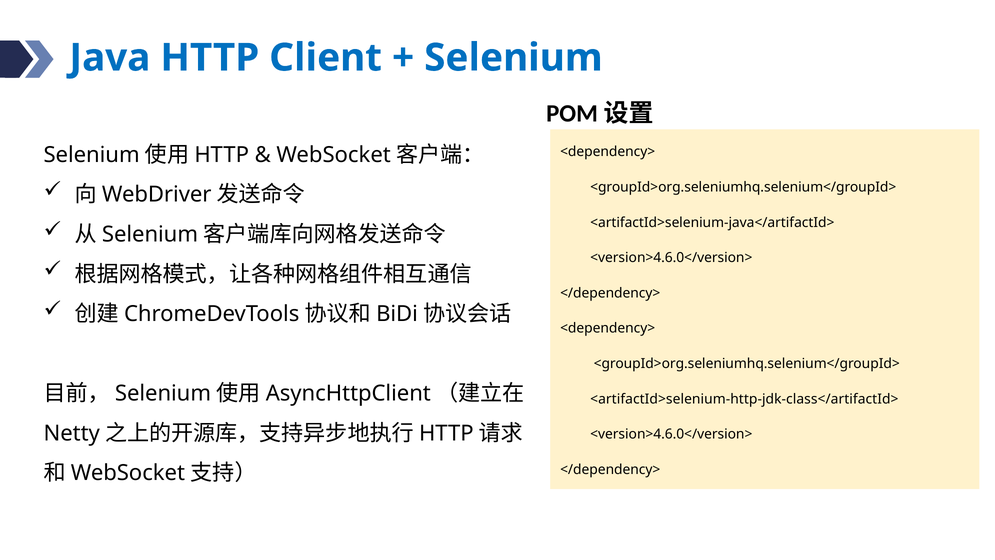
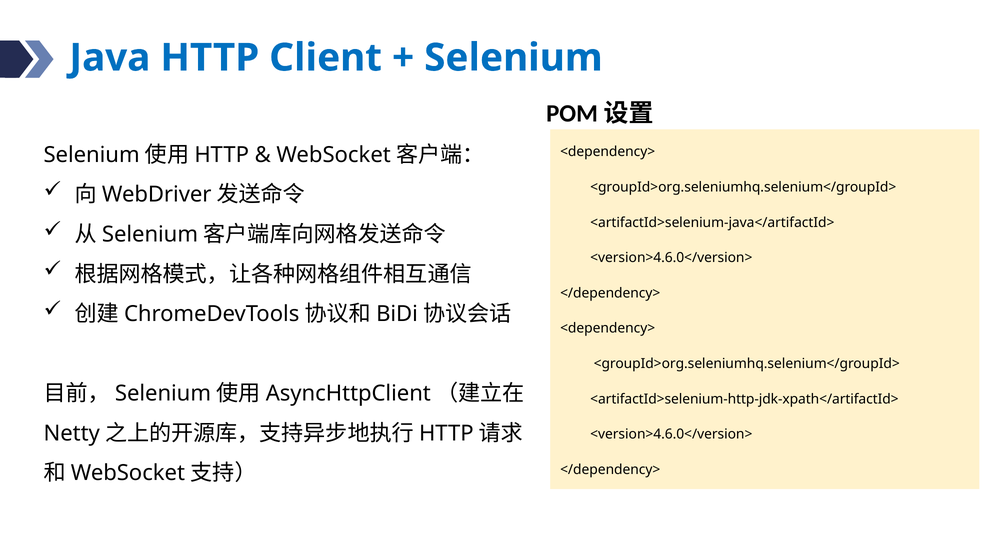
<artifactId>selenium-http-jdk-class</artifactId>: <artifactId>selenium-http-jdk-class</artifactId> -> <artifactId>selenium-http-jdk-xpath</artifactId>
